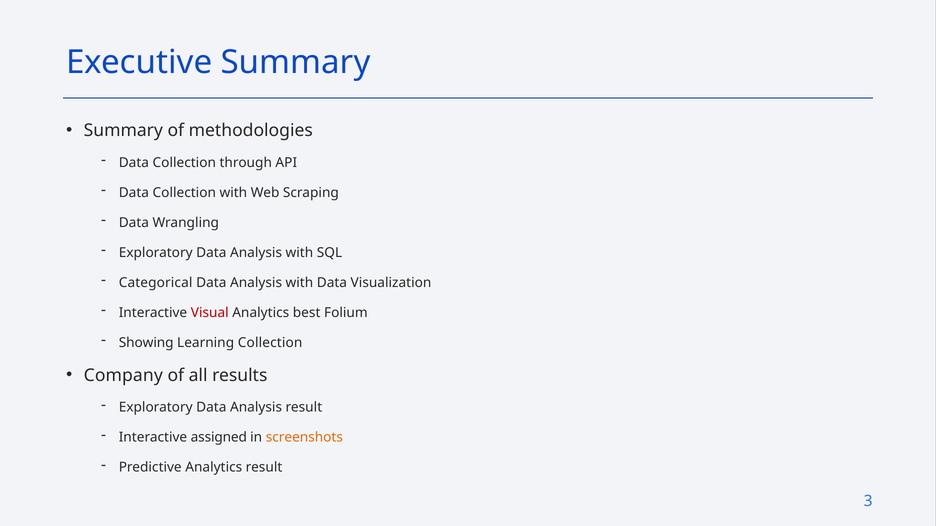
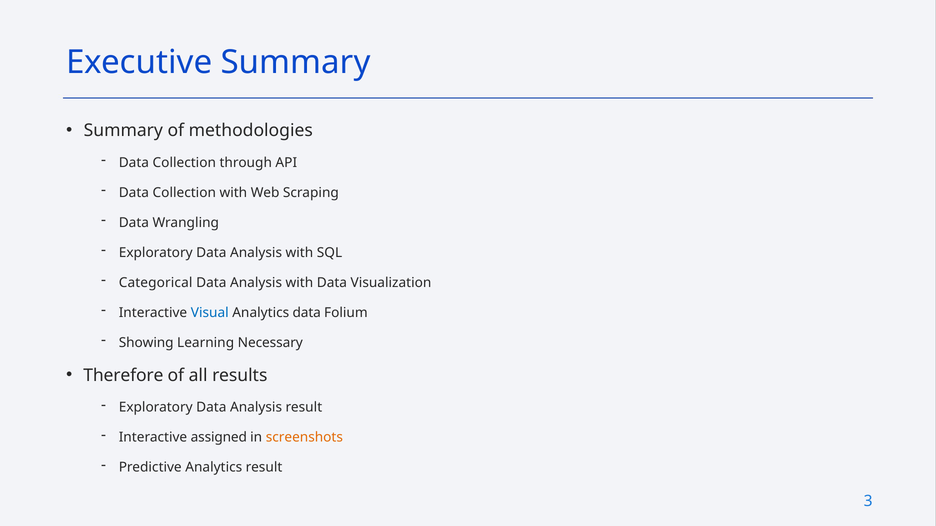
Visual colour: red -> blue
Analytics best: best -> data
Learning Collection: Collection -> Necessary
Company: Company -> Therefore
